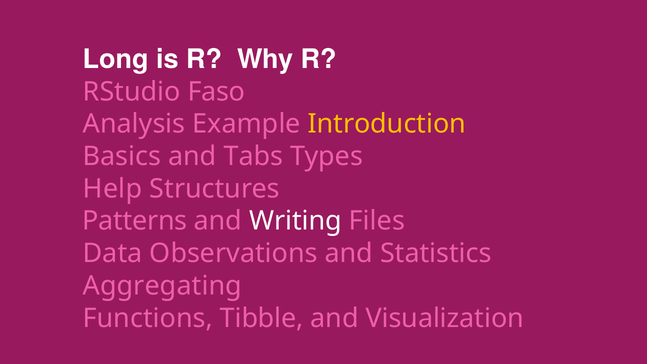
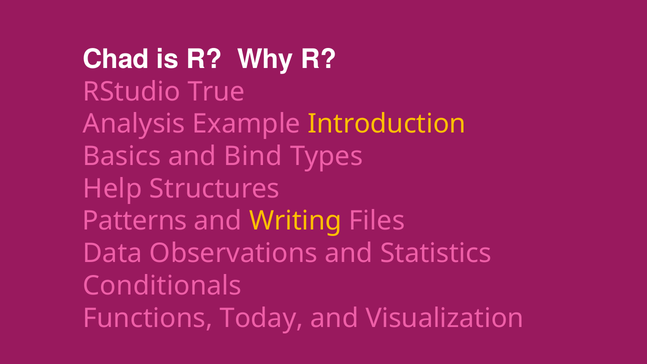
Long: Long -> Chad
Faso: Faso -> True
Tabs: Tabs -> Bind
Writing colour: white -> yellow
Aggregating: Aggregating -> Conditionals
Tibble: Tibble -> Today
